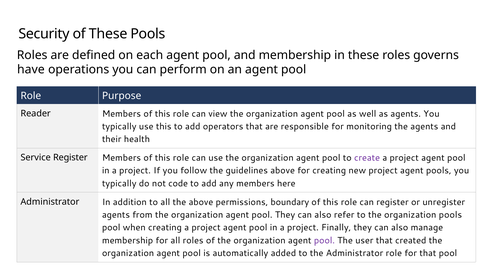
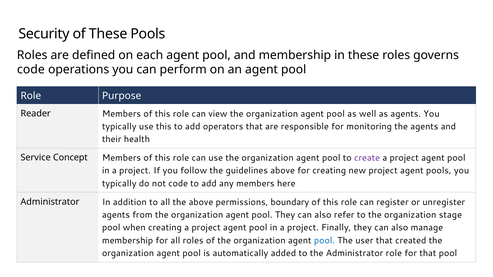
have at (31, 70): have -> code
Service Register: Register -> Concept
organization pools: pools -> stage
pool at (324, 241) colour: purple -> blue
